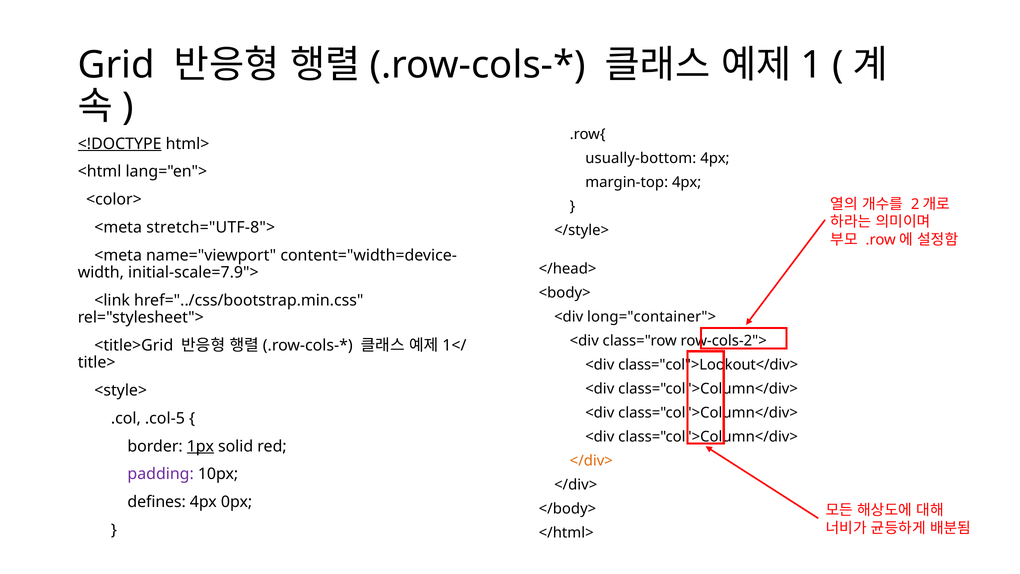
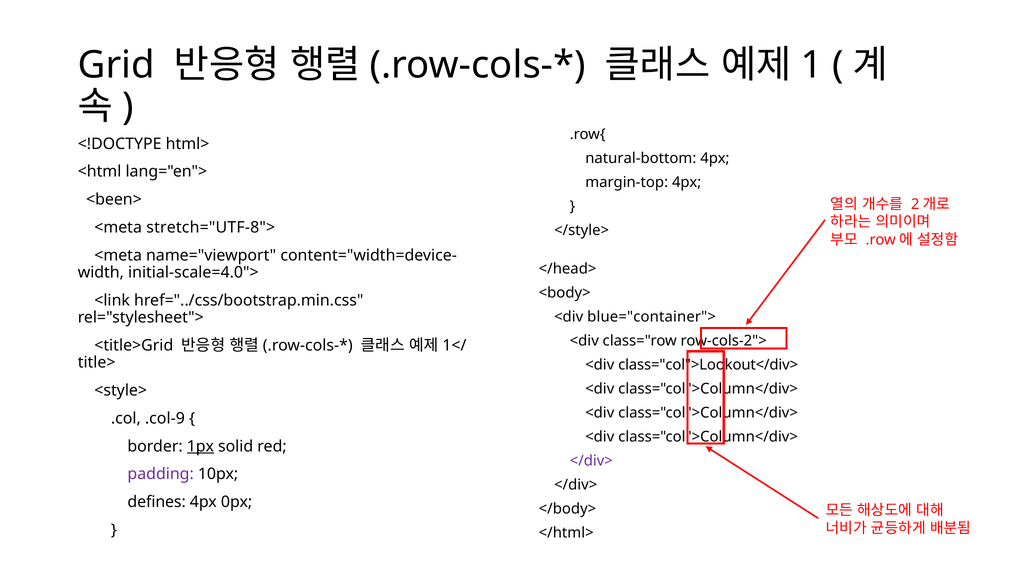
<!DOCTYPE underline: present -> none
usually-bottom: usually-bottom -> natural-bottom
<color>: <color> -> <been>
initial-scale=7.9">: initial-scale=7.9"> -> initial-scale=4.0">
long="container">: long="container"> -> blue="container">
.col-5: .col-5 -> .col-9
</div> at (591, 461) colour: orange -> purple
